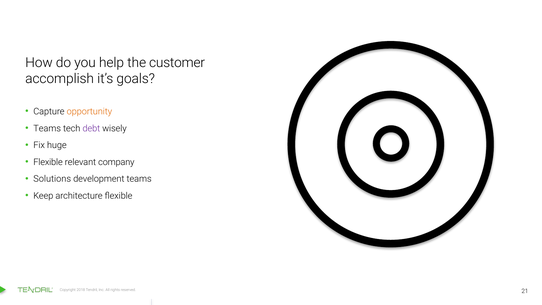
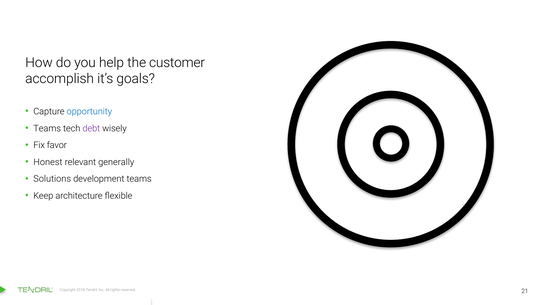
opportunity colour: orange -> blue
huge: huge -> favor
Flexible at (48, 162): Flexible -> Honest
company: company -> generally
